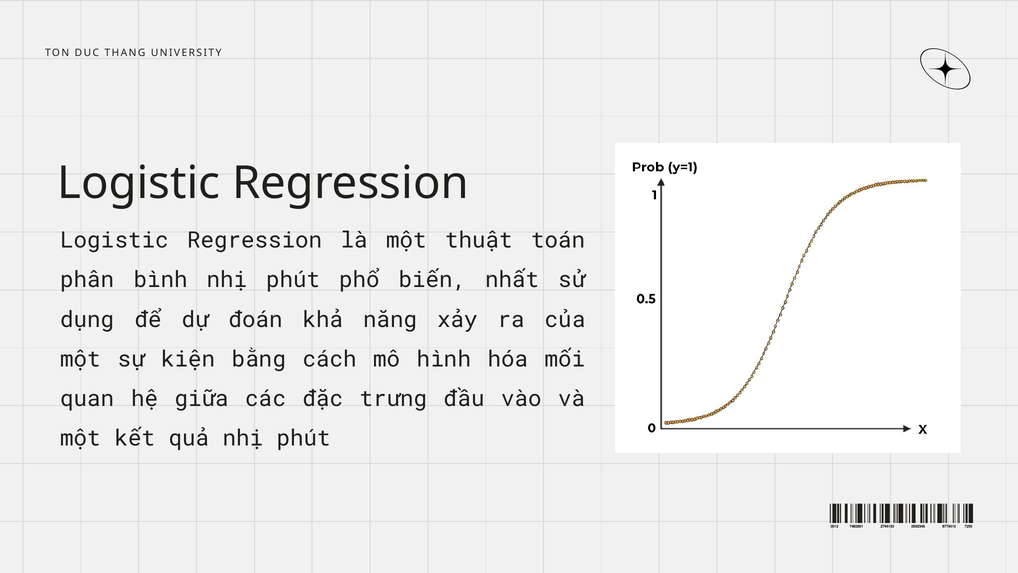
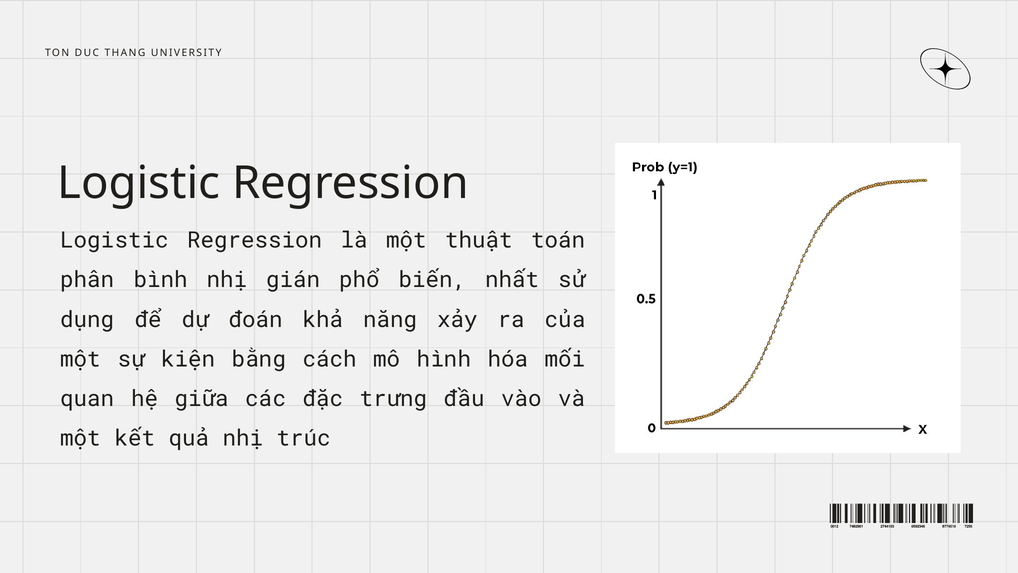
phút at (293, 280): phút -> gián
quả nhị phút: phút -> trúc
